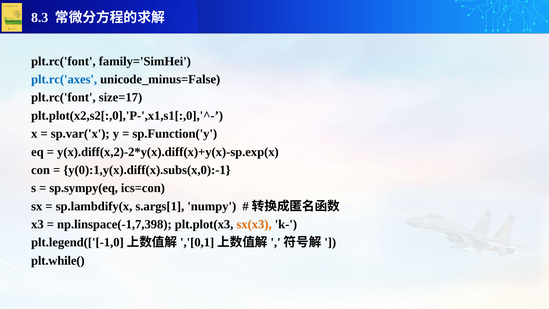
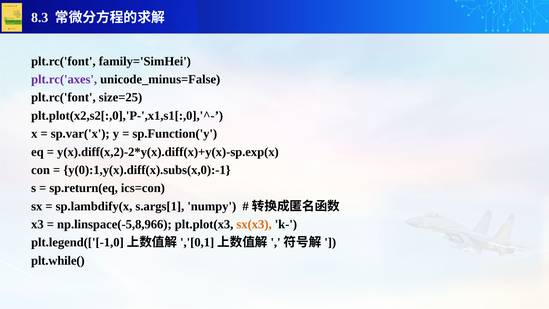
plt.rc('axes colour: blue -> purple
size=17: size=17 -> size=25
sp.sympy(eq: sp.sympy(eq -> sp.return(eq
np.linspace(-1,7,398: np.linspace(-1,7,398 -> np.linspace(-5,8,966
